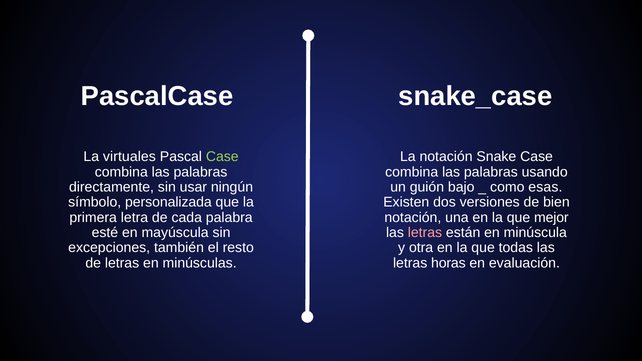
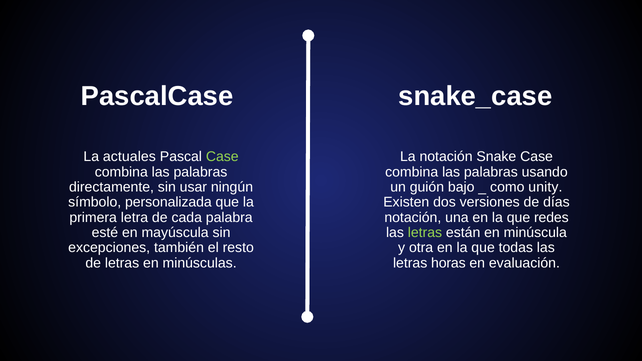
virtuales: virtuales -> actuales
esas: esas -> unity
bien: bien -> días
mejor: mejor -> redes
letras at (425, 233) colour: pink -> light green
